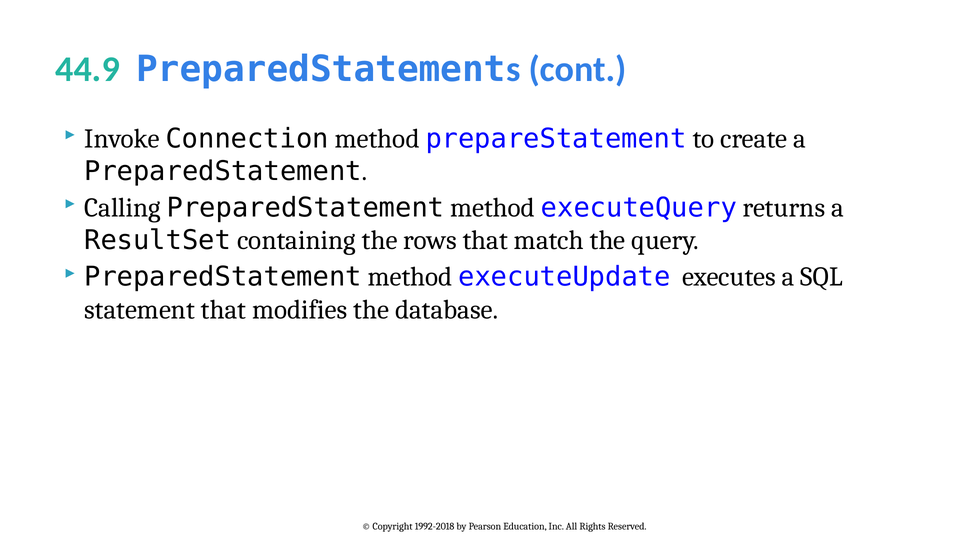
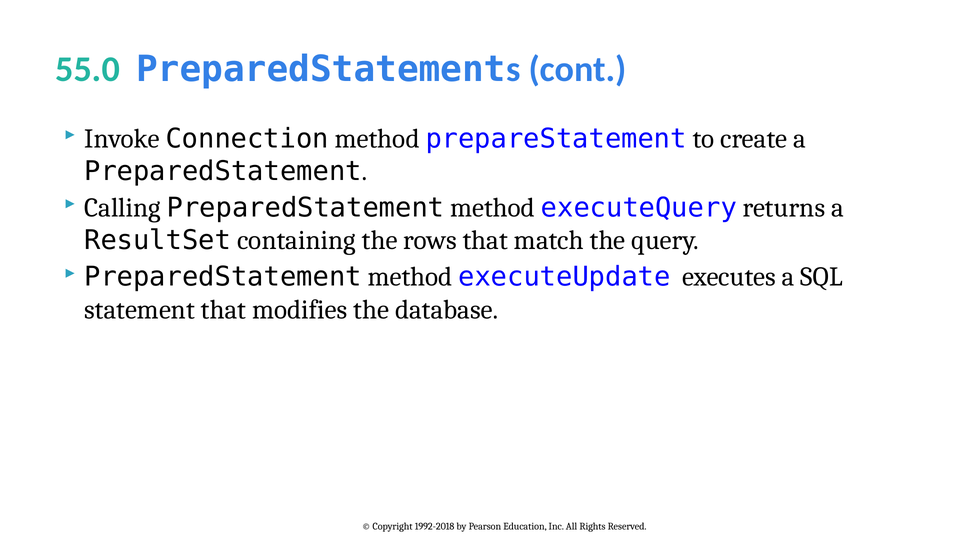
44.9: 44.9 -> 55.0
